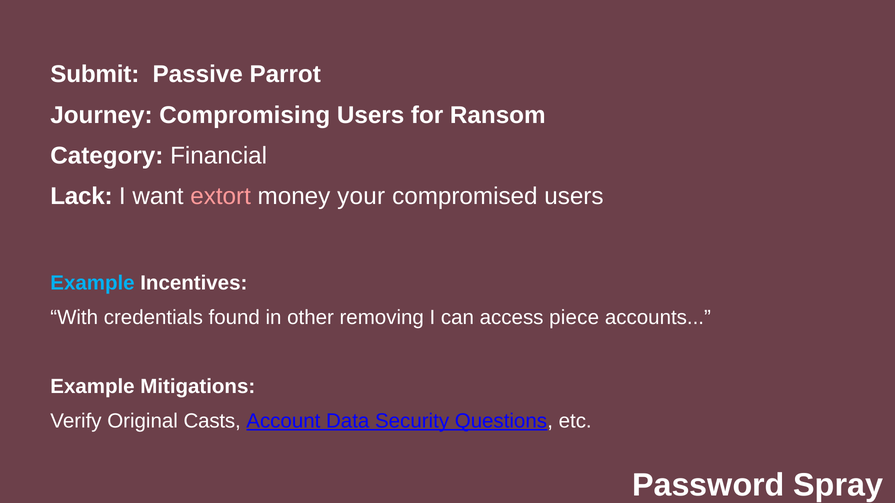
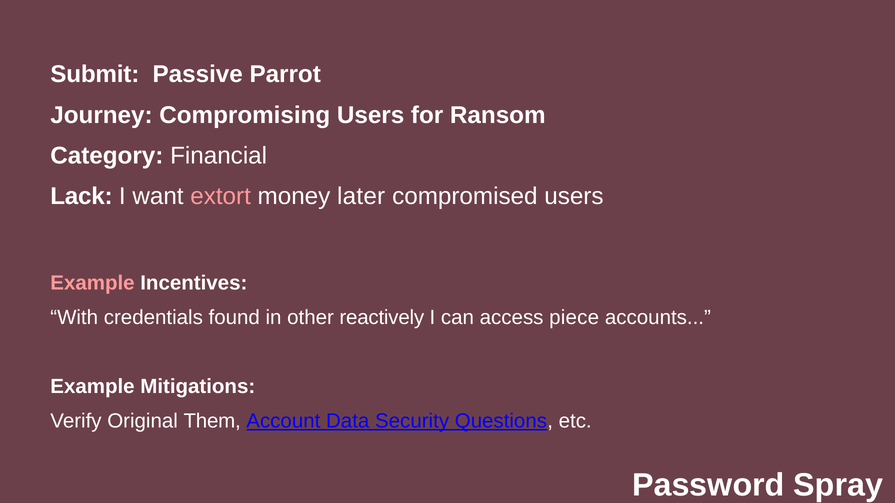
your: your -> later
Example at (92, 283) colour: light blue -> pink
removing: removing -> reactively
Casts: Casts -> Them
